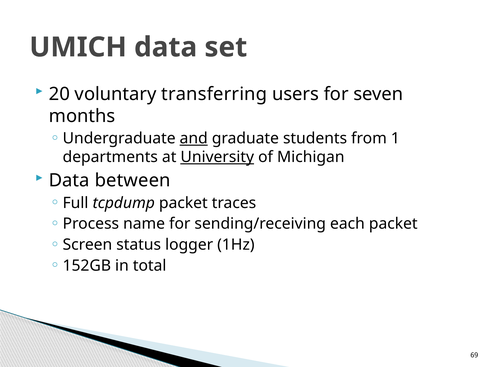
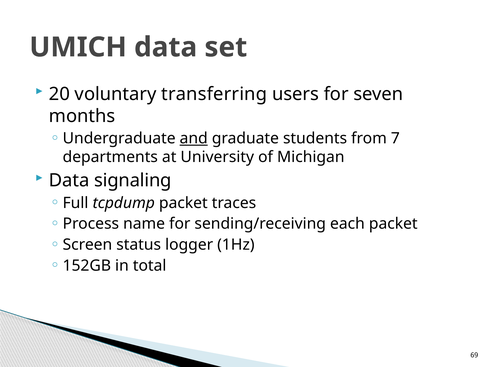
1: 1 -> 7
University underline: present -> none
between: between -> signaling
